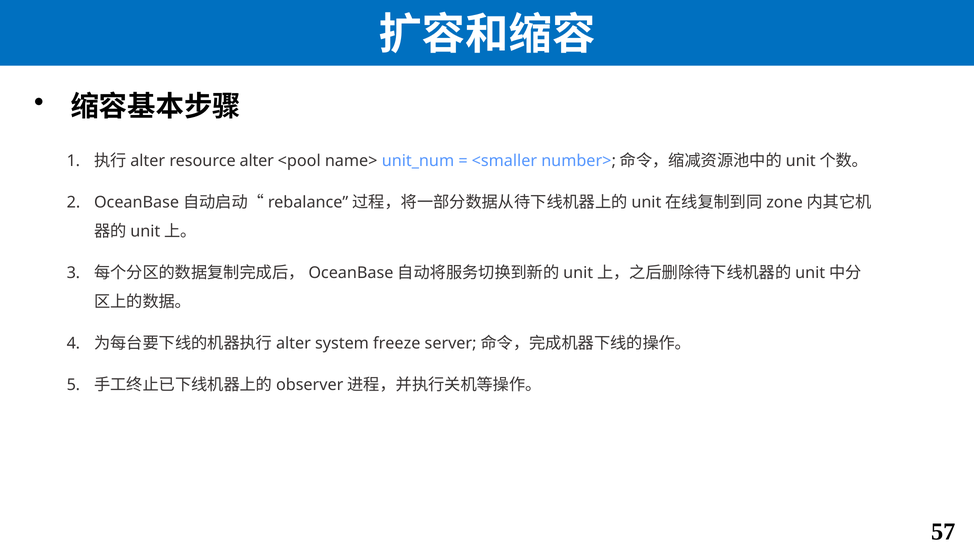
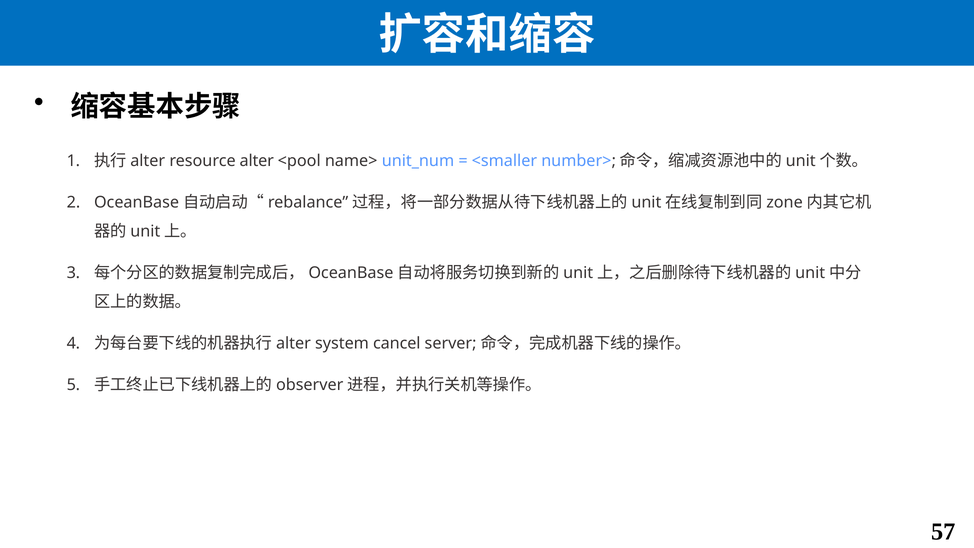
freeze: freeze -> cancel
